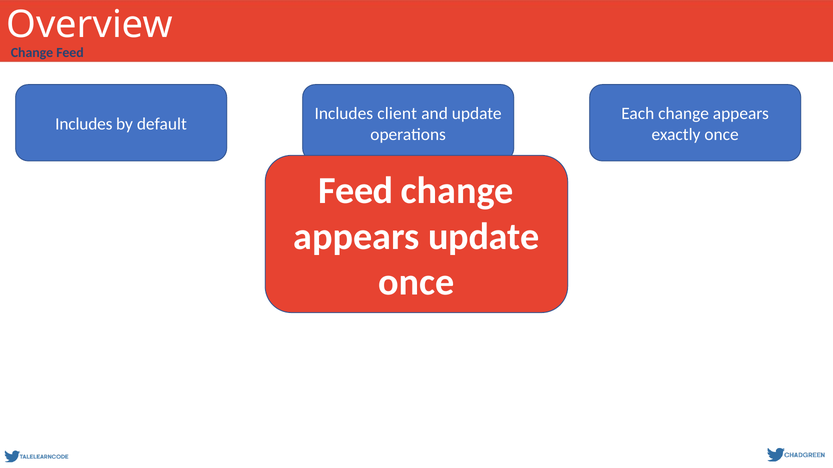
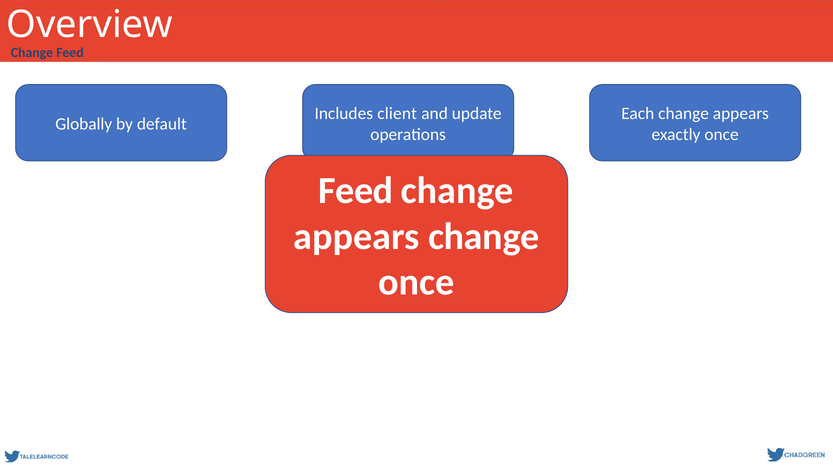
Includes at (84, 124): Includes -> Globally
appears update: update -> change
